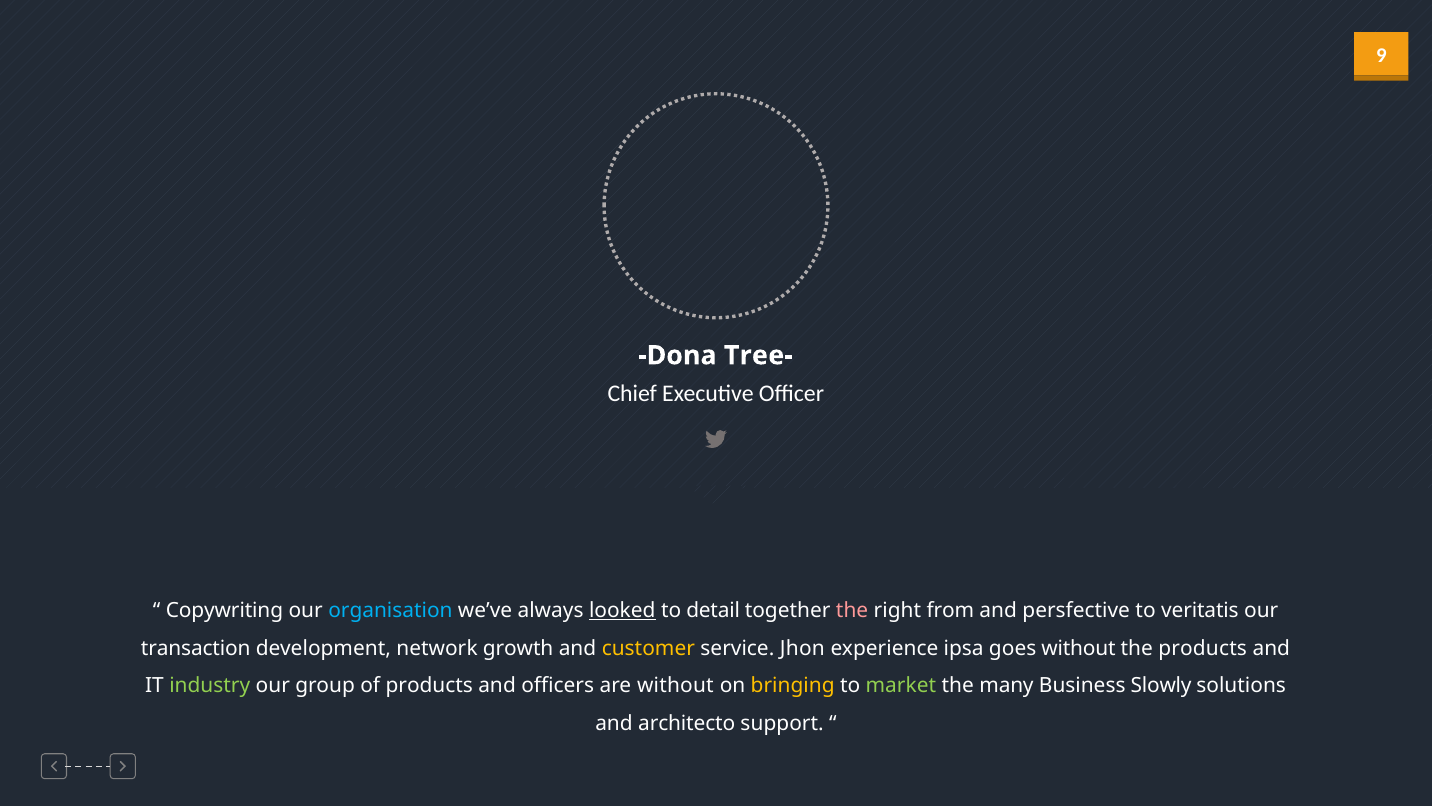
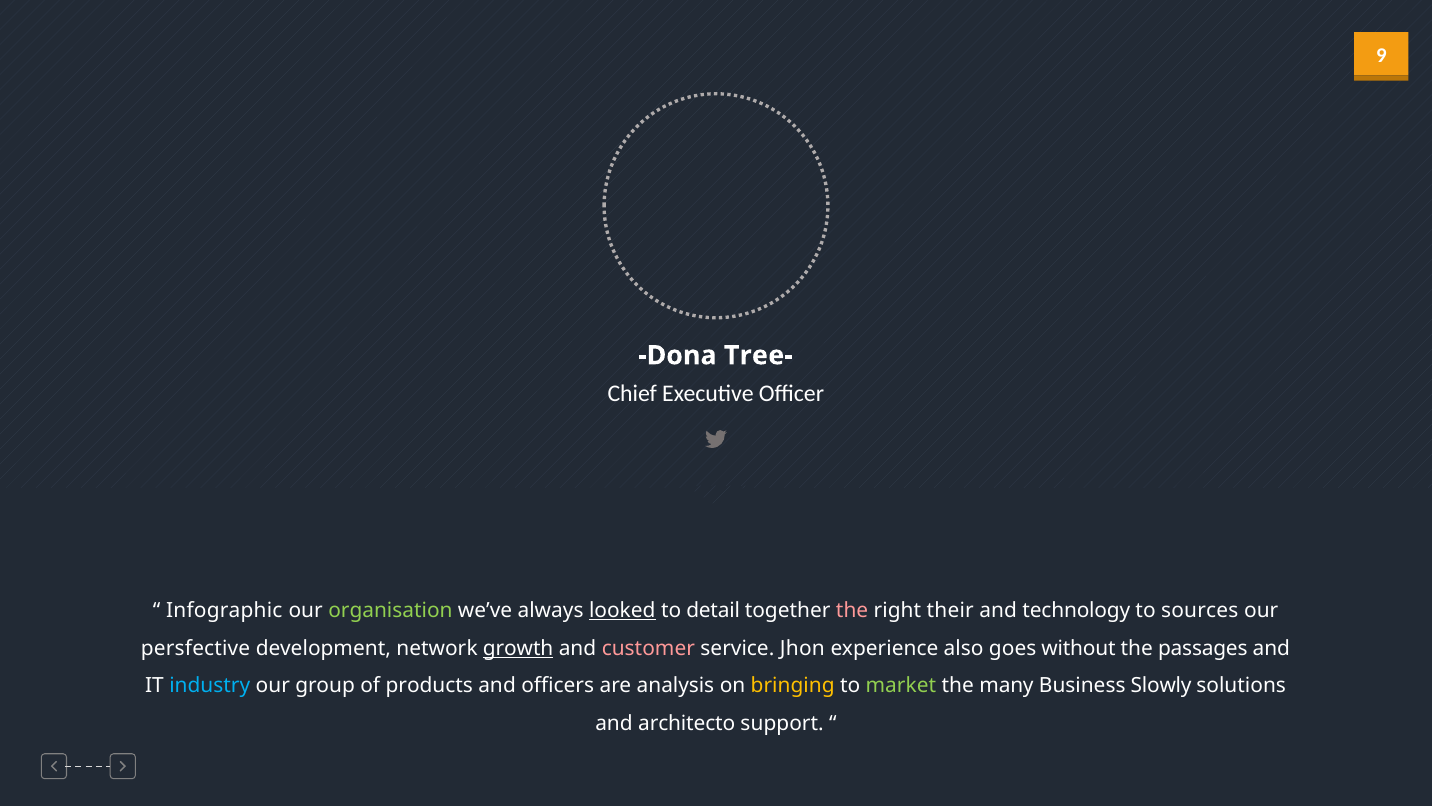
Copywriting: Copywriting -> Infographic
organisation colour: light blue -> light green
from: from -> their
persfective: persfective -> technology
veritatis: veritatis -> sources
transaction: transaction -> persfective
growth underline: none -> present
customer colour: yellow -> pink
ipsa: ipsa -> also
the products: products -> passages
industry colour: light green -> light blue
are without: without -> analysis
